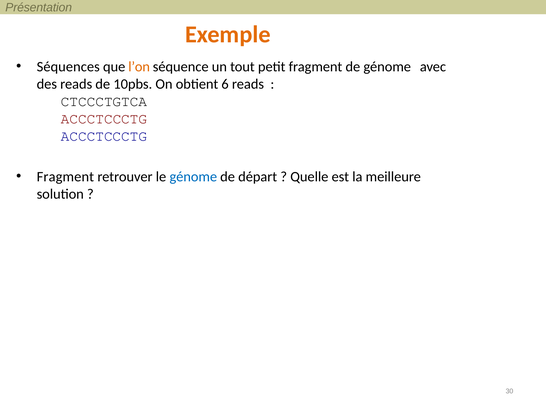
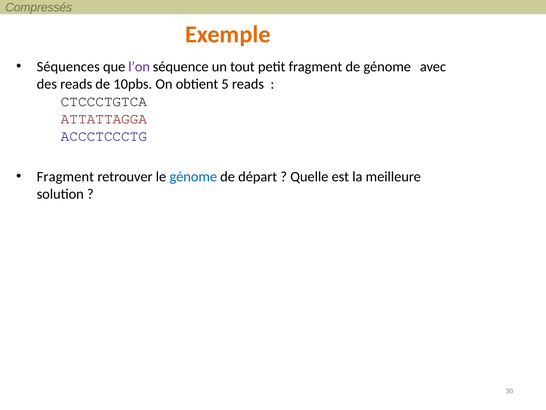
Présentation: Présentation -> Compressés
l’on colour: orange -> purple
6: 6 -> 5
ACCCTCCCTG at (104, 118): ACCCTCCCTG -> ATTATTAGGA
